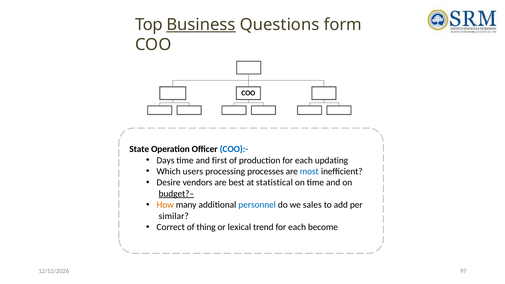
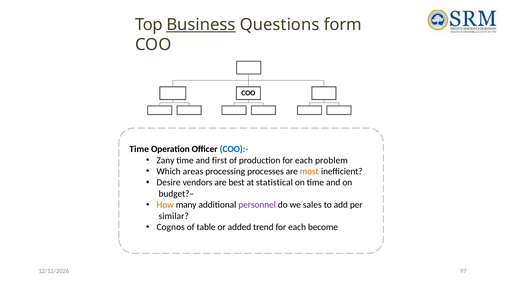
State at (139, 149): State -> Time
Days: Days -> Zany
updating: updating -> problem
users: users -> areas
most colour: blue -> orange
budget?– underline: present -> none
personnel colour: blue -> purple
Correct: Correct -> Cognos
thing: thing -> table
lexical: lexical -> added
